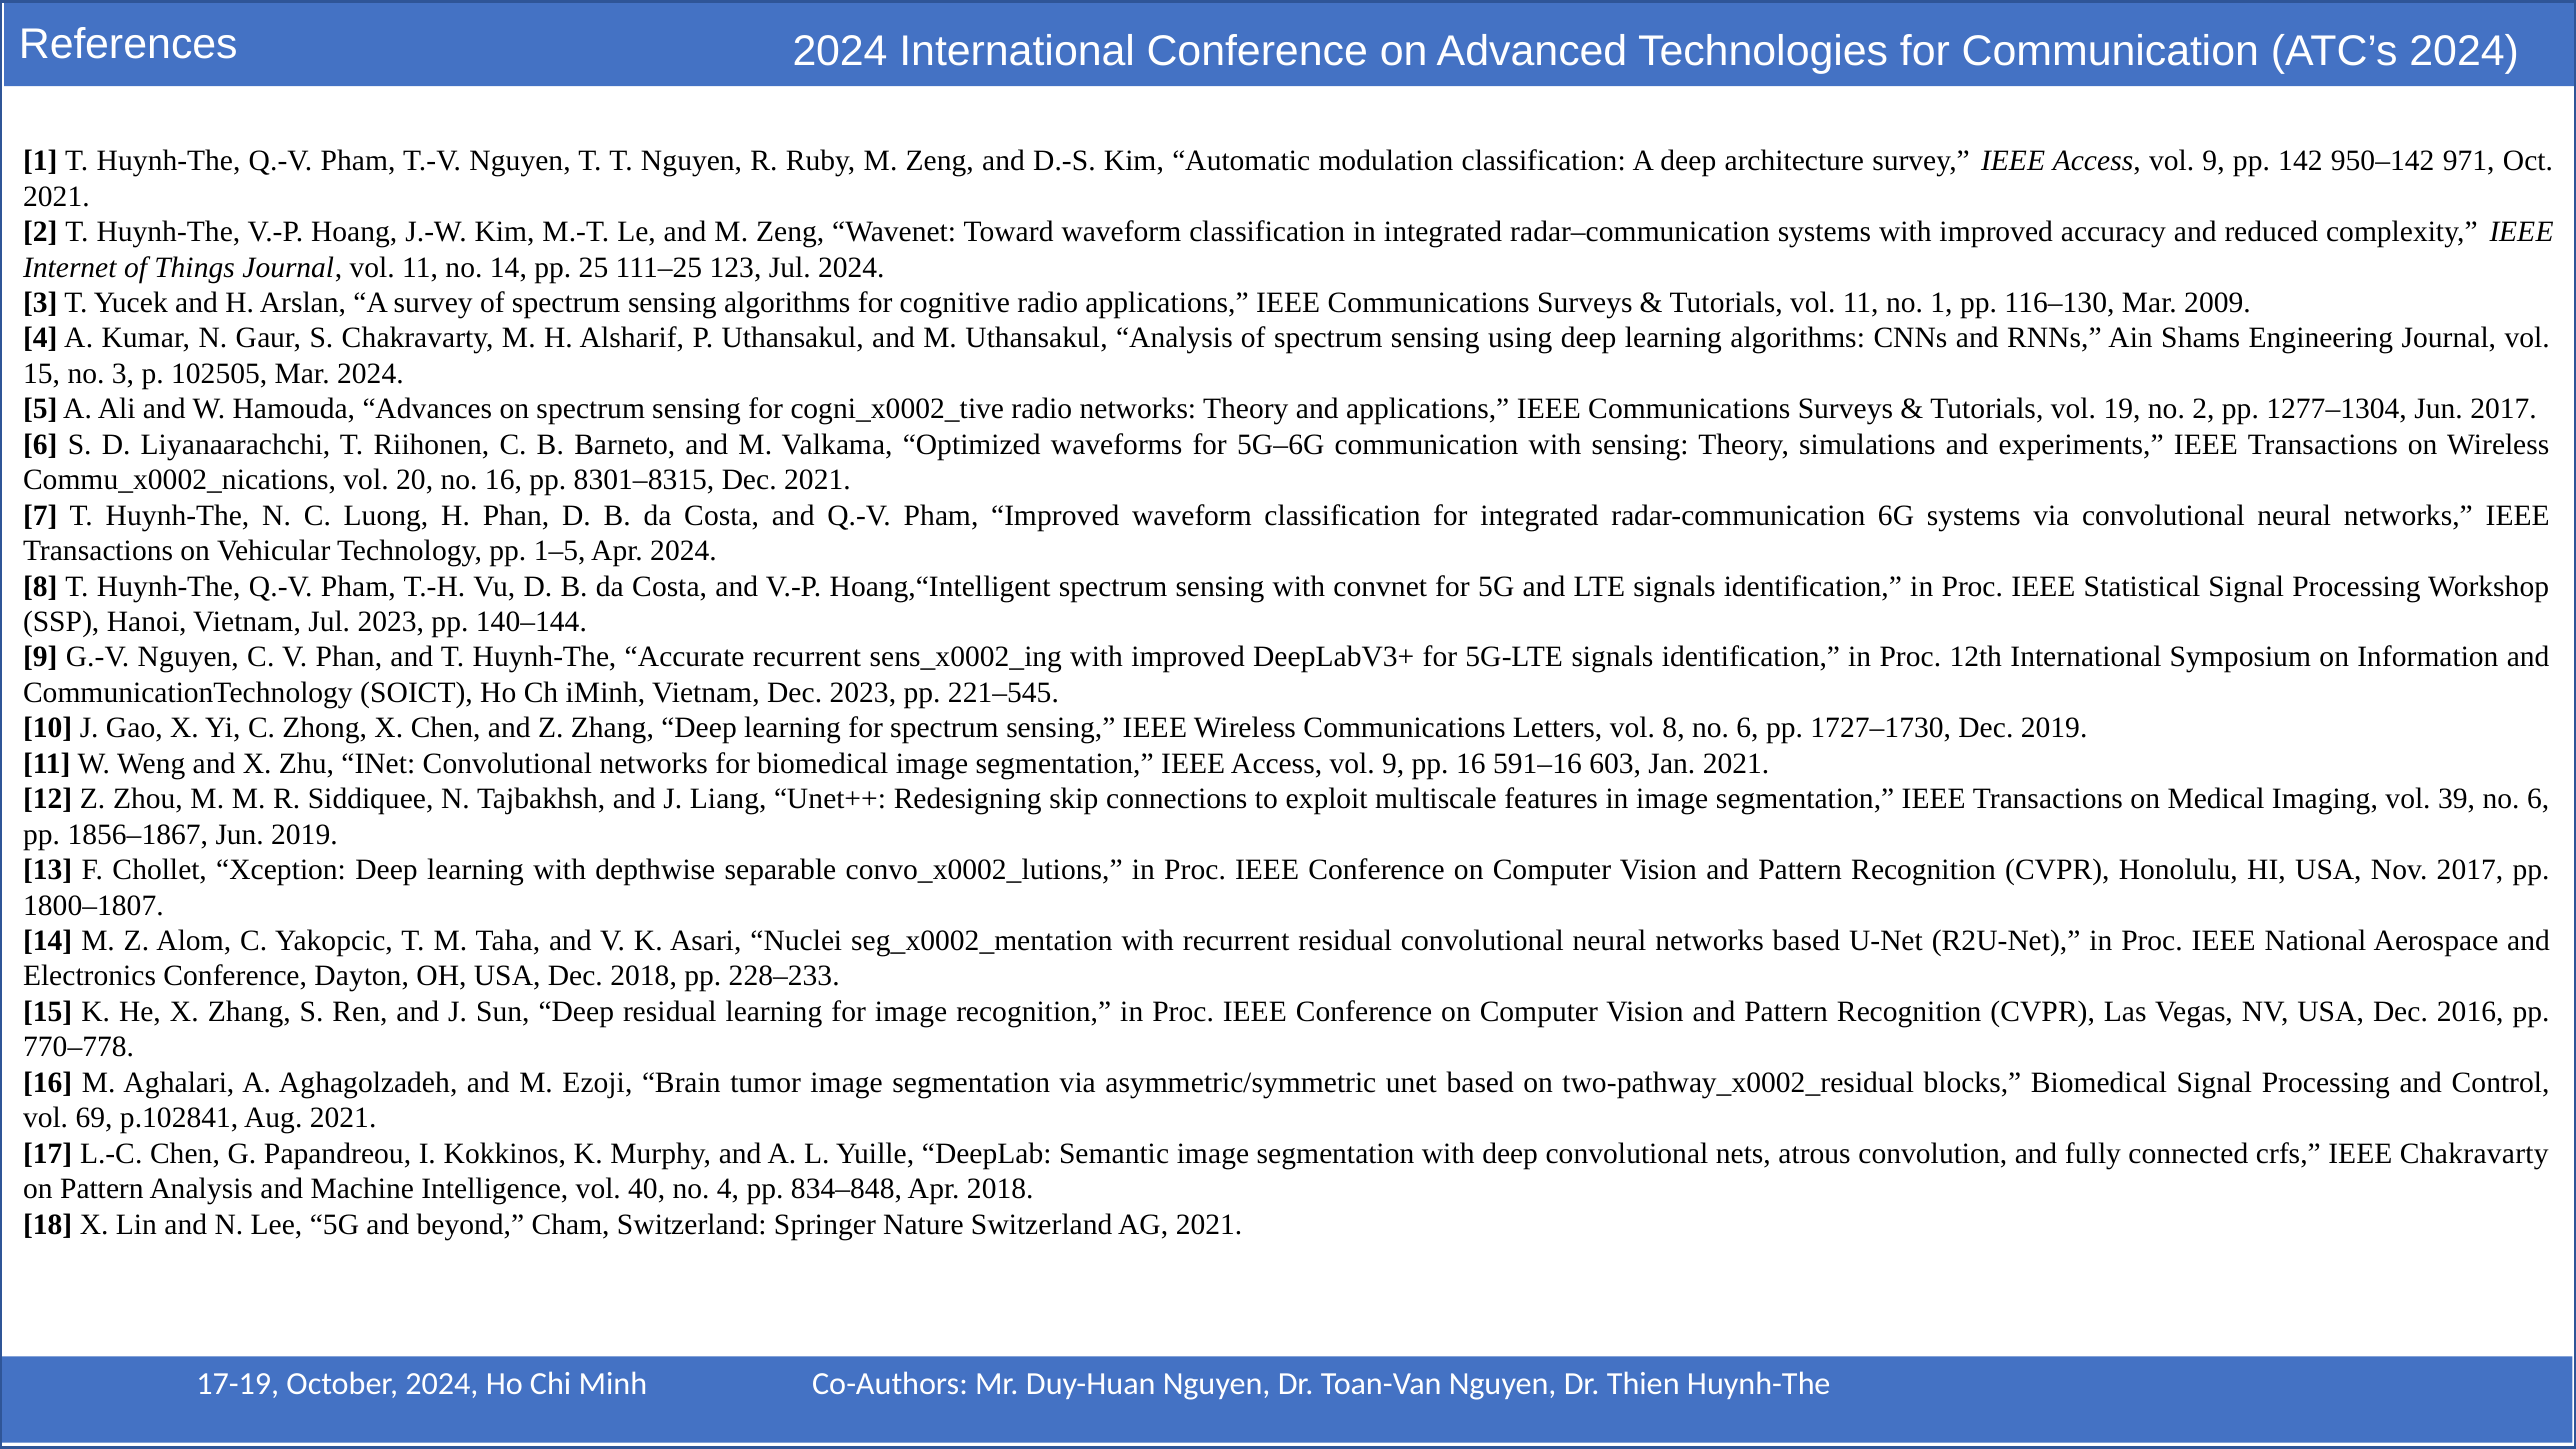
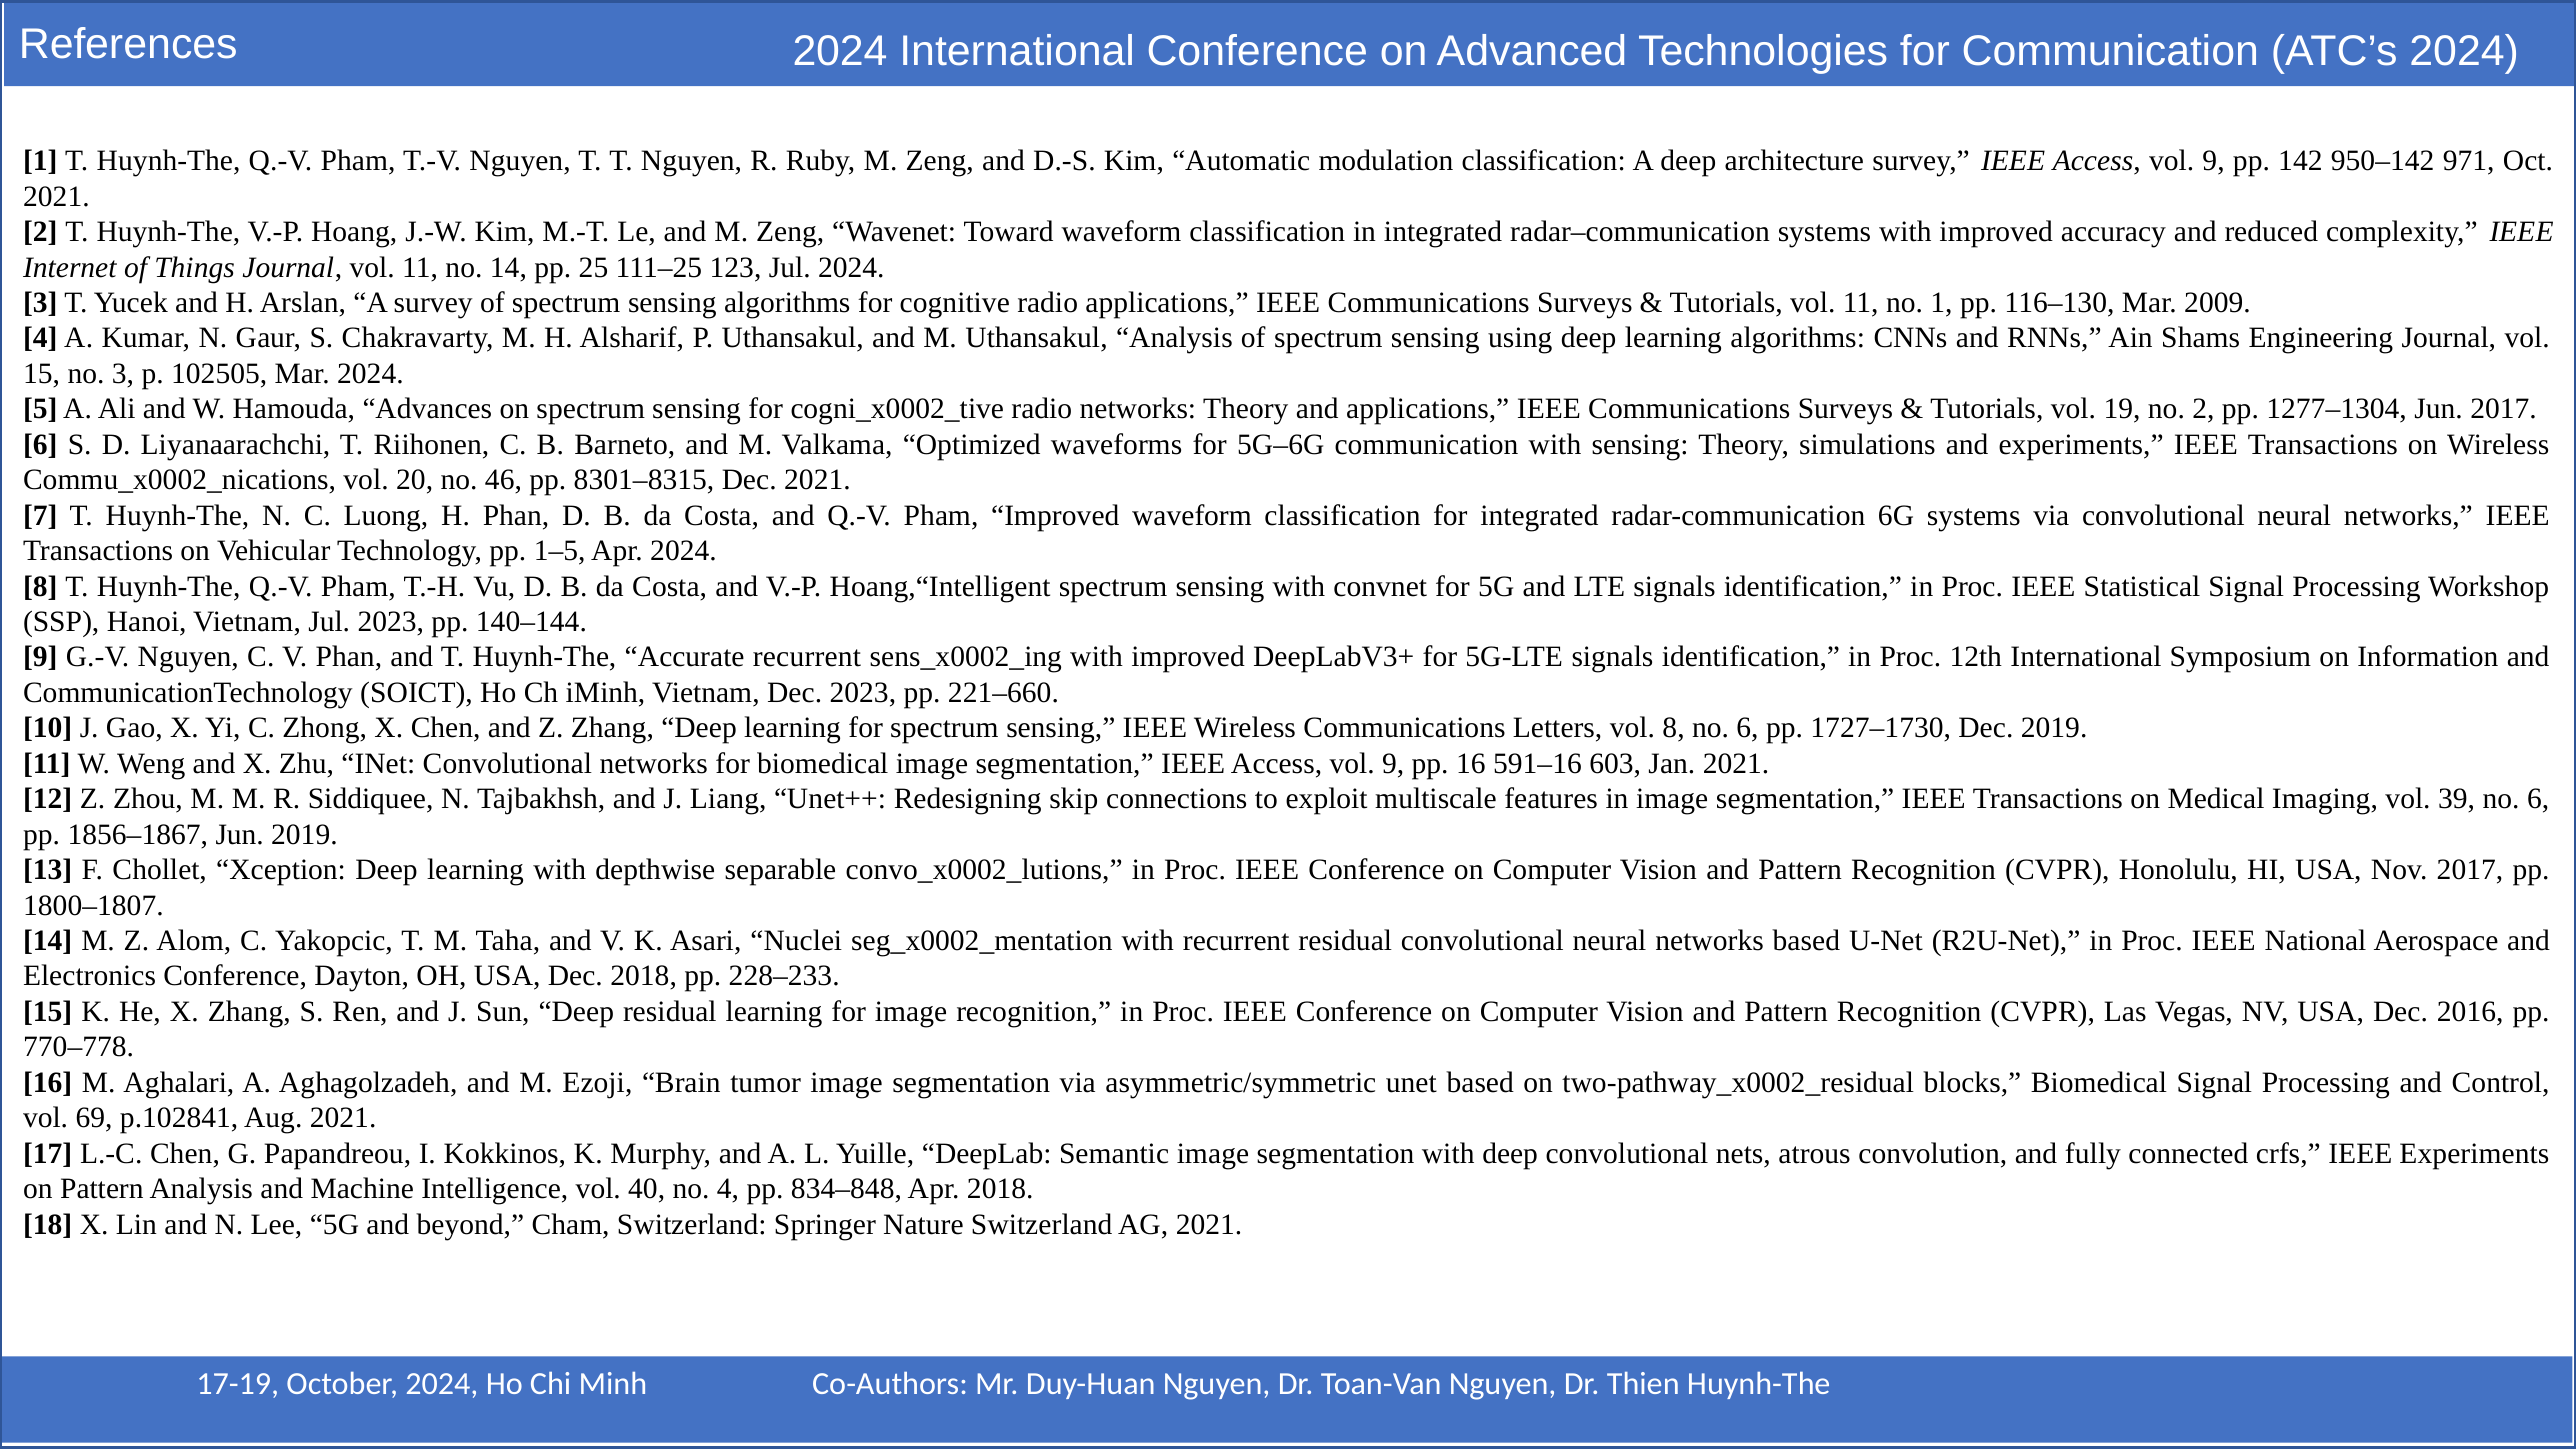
no 16: 16 -> 46
221–545: 221–545 -> 221–660
IEEE Chakravarty: Chakravarty -> Experiments
